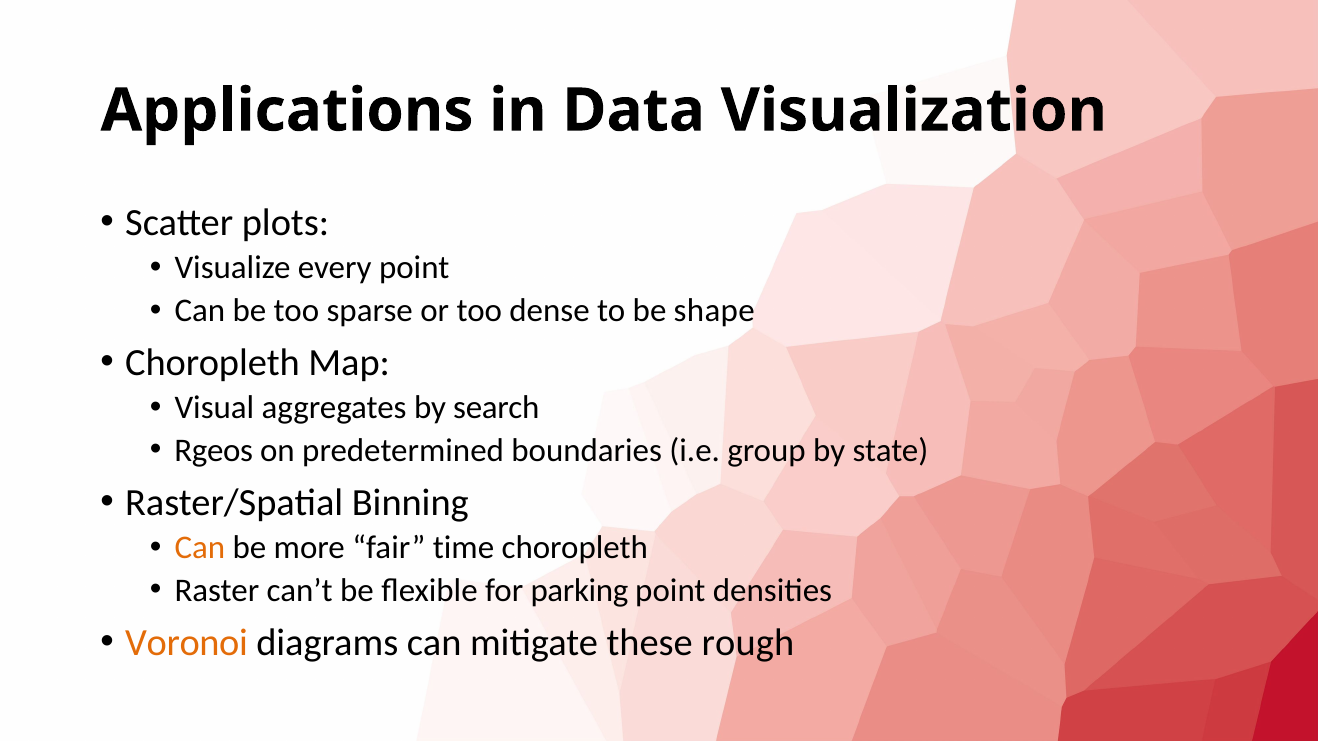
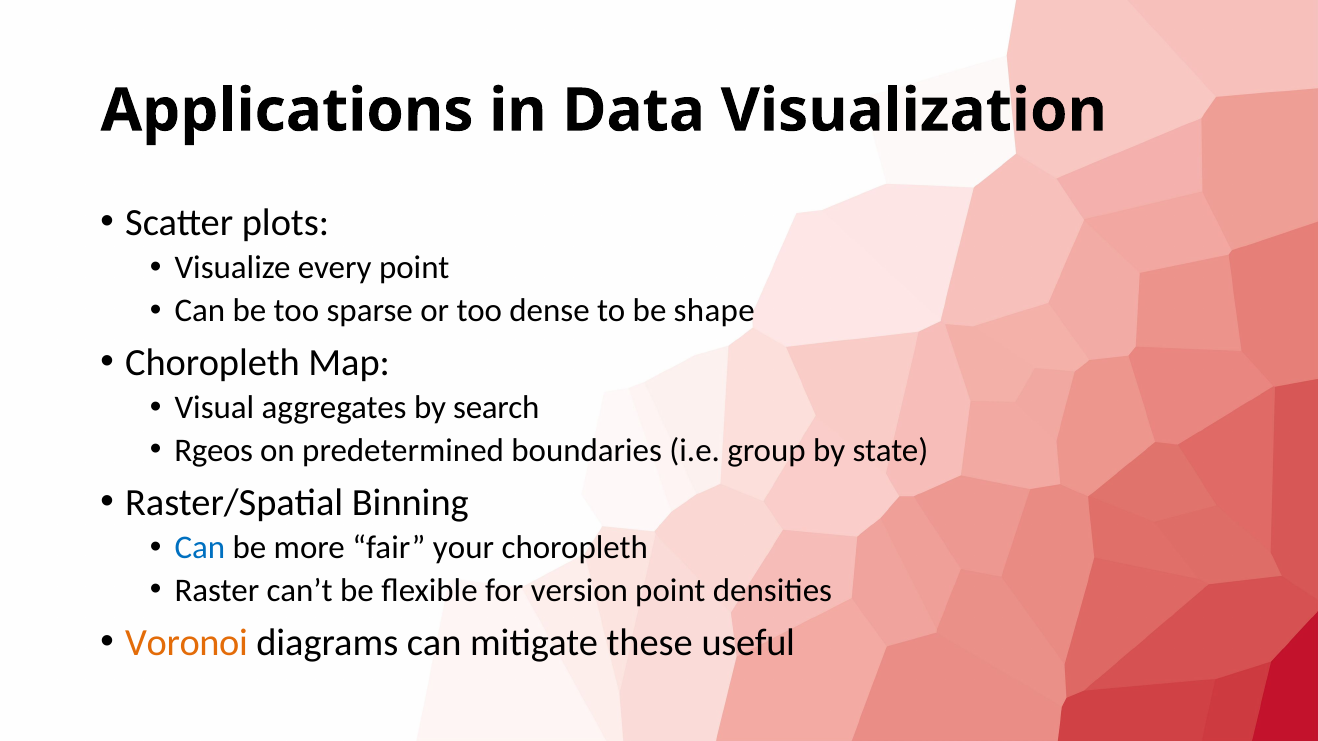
Can at (200, 548) colour: orange -> blue
time: time -> your
parking: parking -> version
rough: rough -> useful
